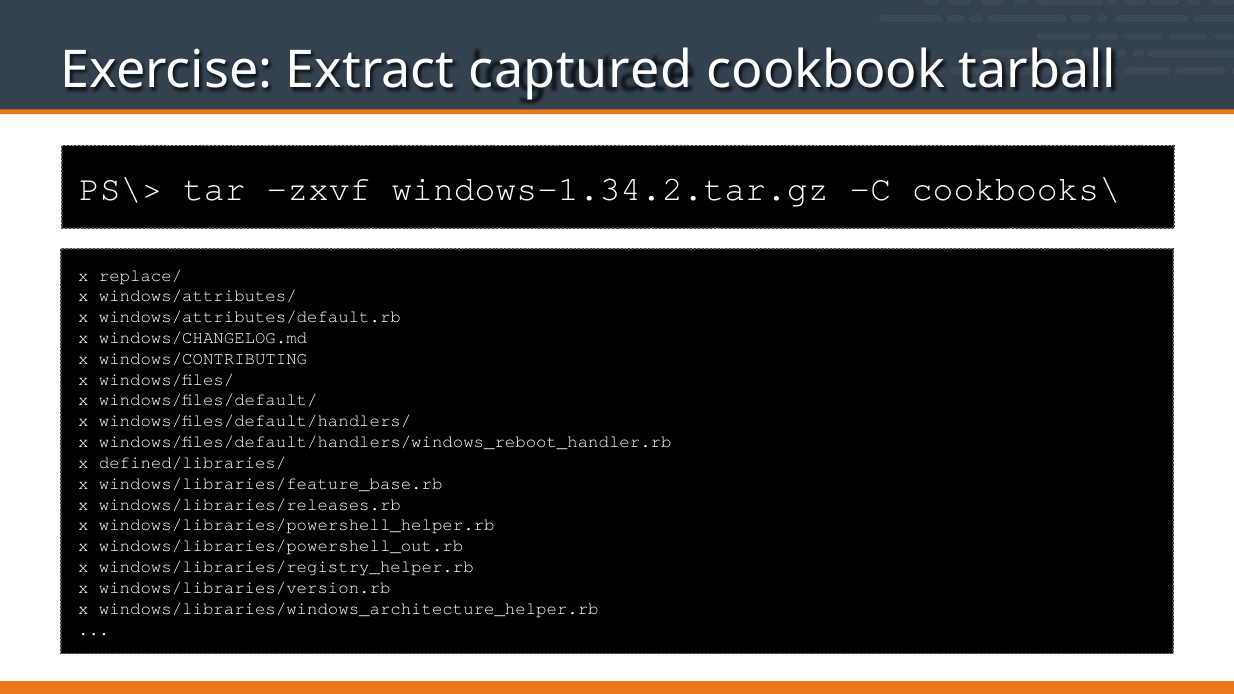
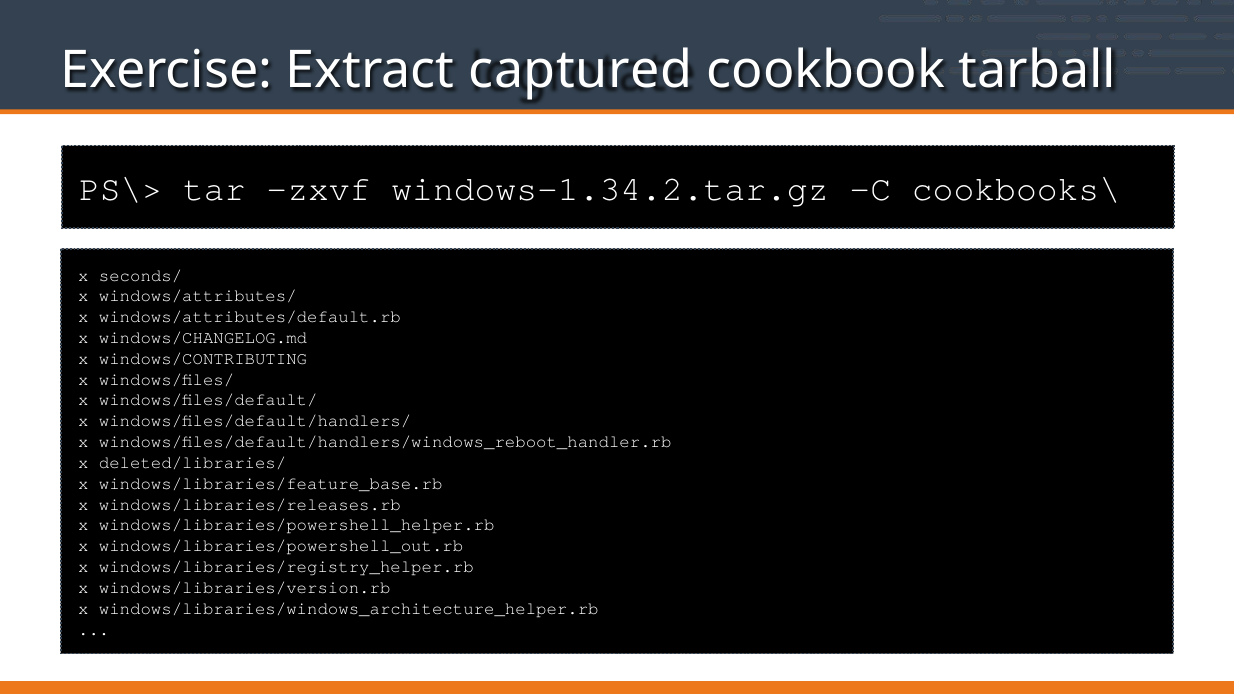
replace/: replace/ -> seconds/
defined/libraries/: defined/libraries/ -> deleted/libraries/
